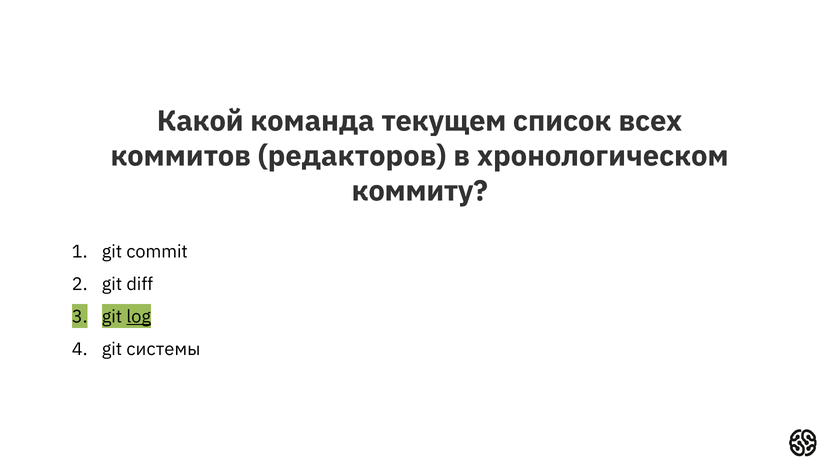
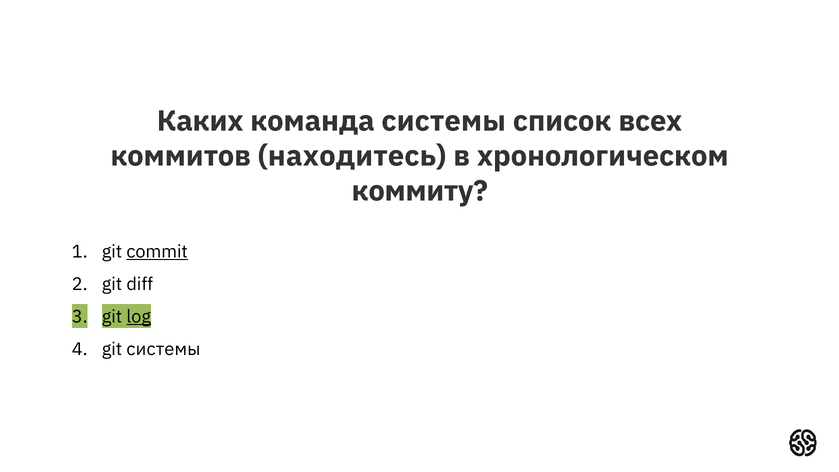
Какой: Какой -> Каких
команда текущем: текущем -> системы
редакторов: редакторов -> находитесь
commit underline: none -> present
